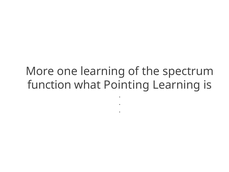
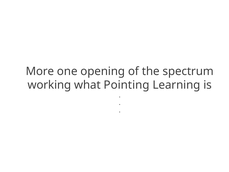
one learning: learning -> opening
function: function -> working
